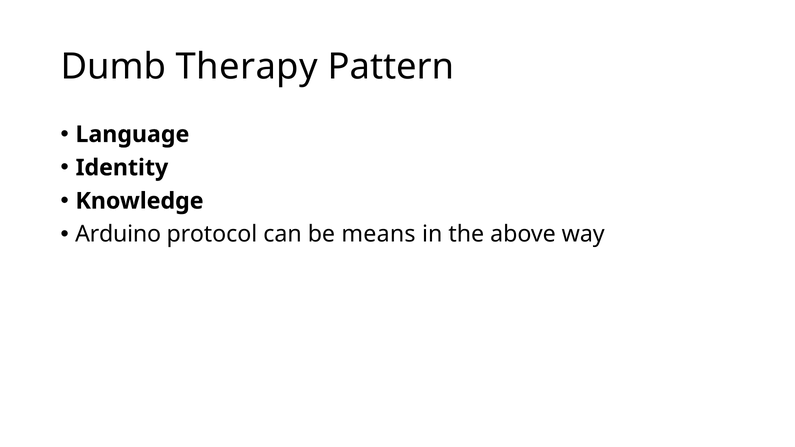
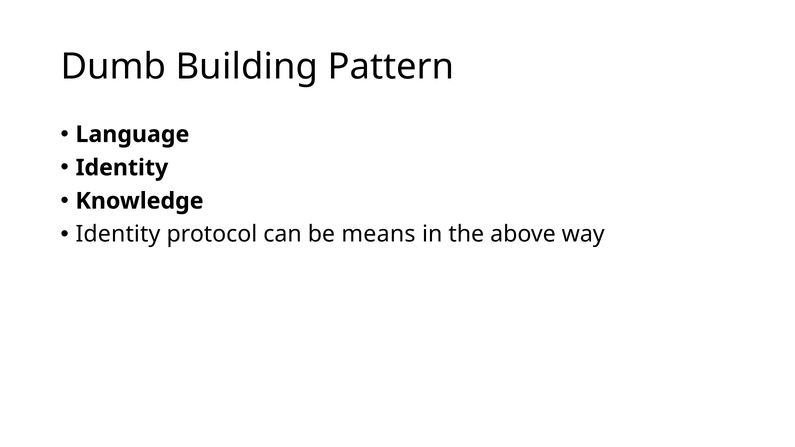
Therapy: Therapy -> Building
Arduino at (118, 234): Arduino -> Identity
